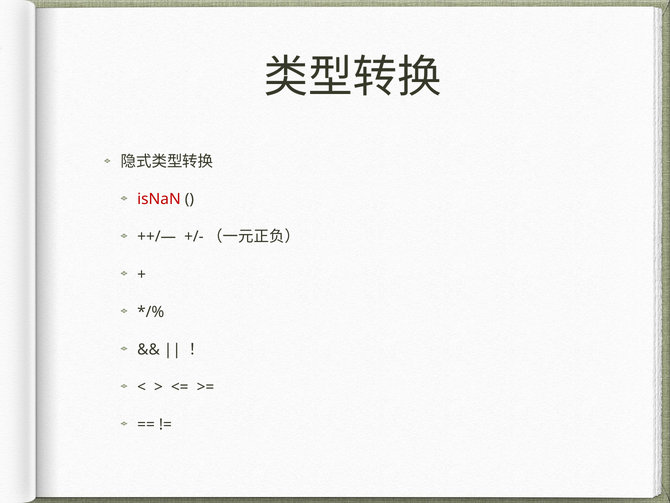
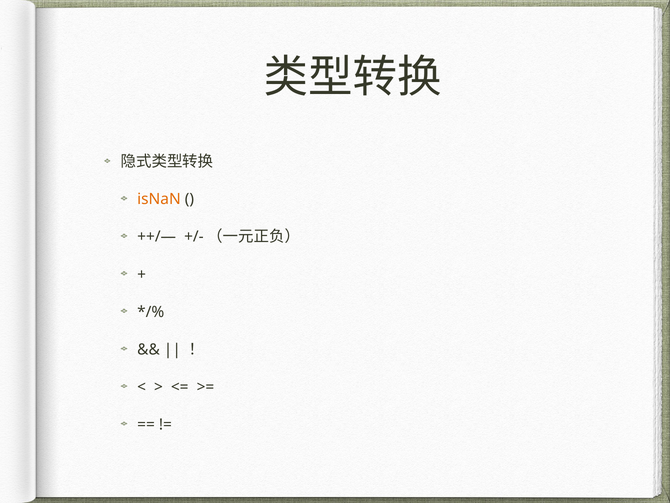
isNaN colour: red -> orange
